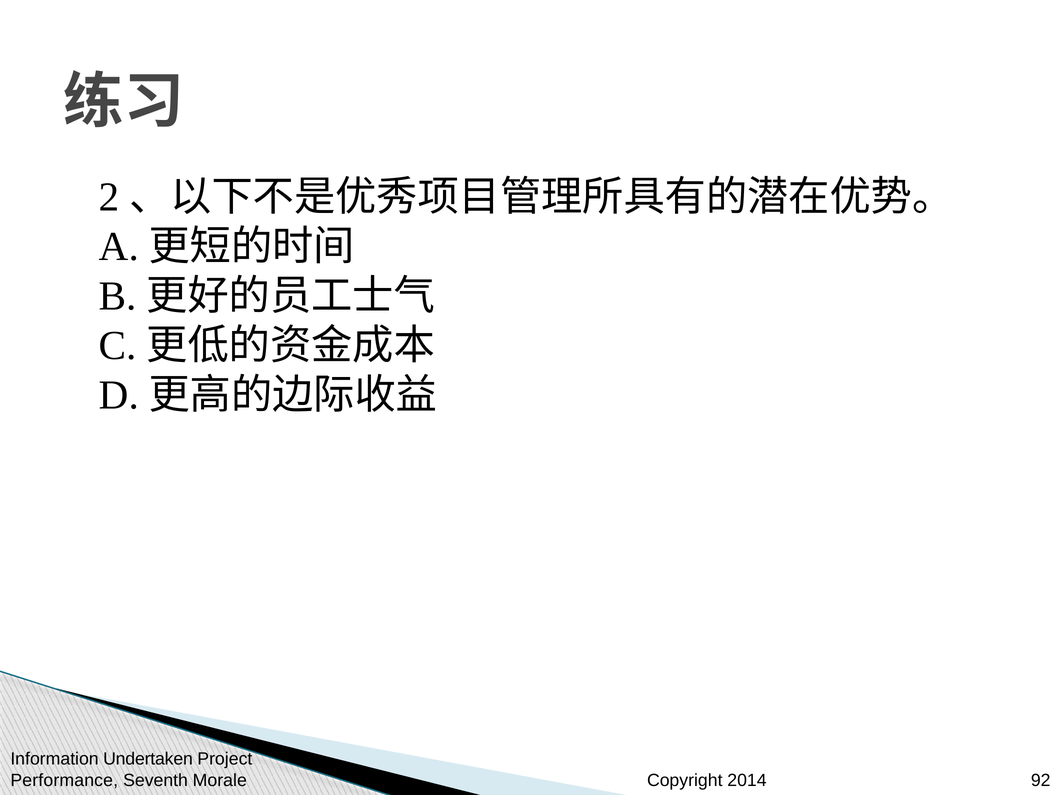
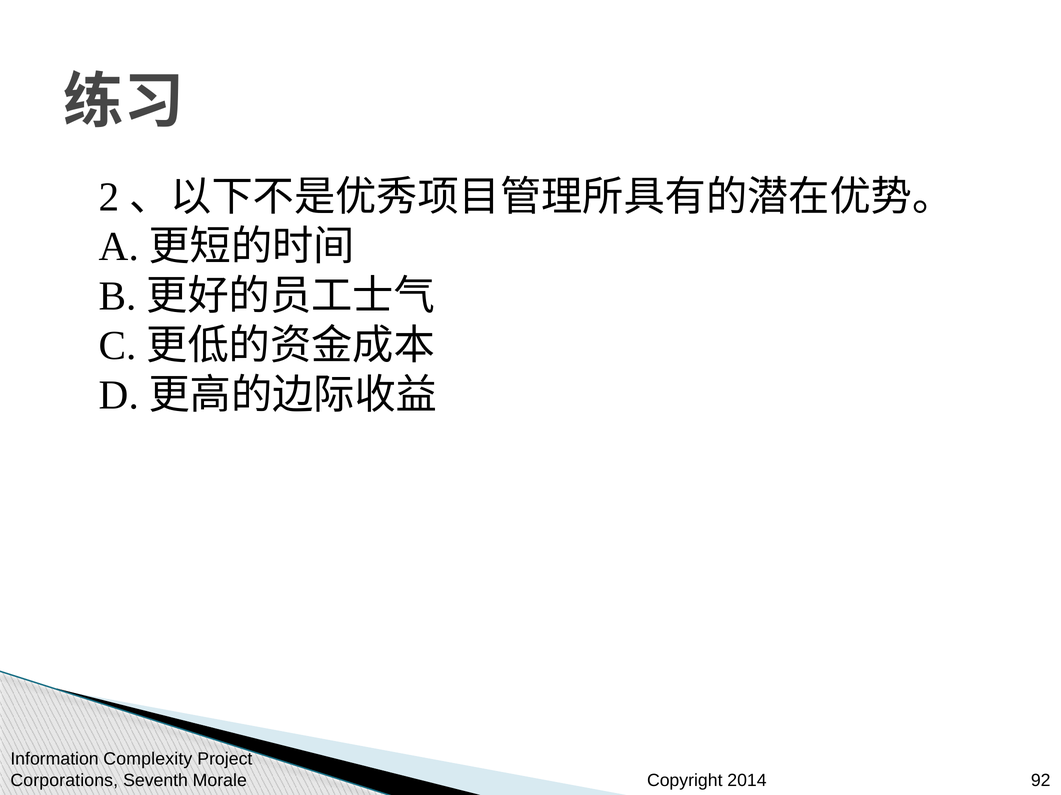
Undertaken: Undertaken -> Complexity
Performance: Performance -> Corporations
